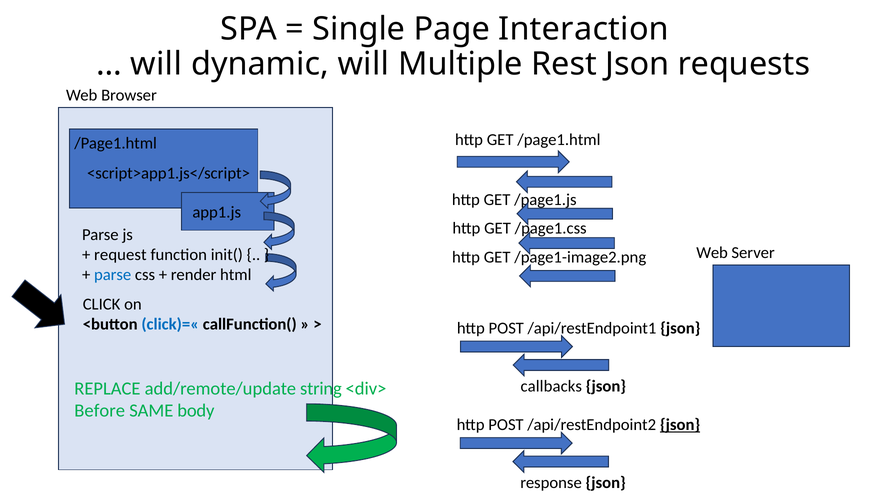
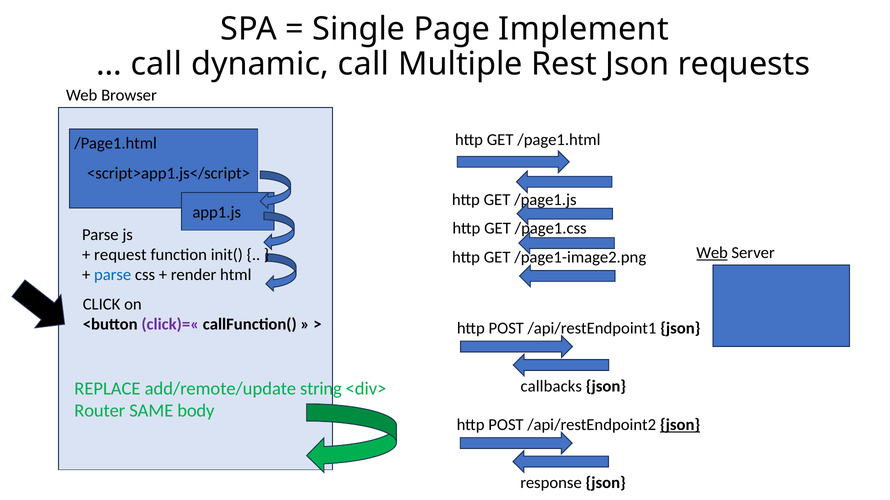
Interaction: Interaction -> Implement
will at (156, 64): will -> call
dynamic will: will -> call
Web at (712, 253) underline: none -> present
click)=« colour: blue -> purple
Before: Before -> Router
